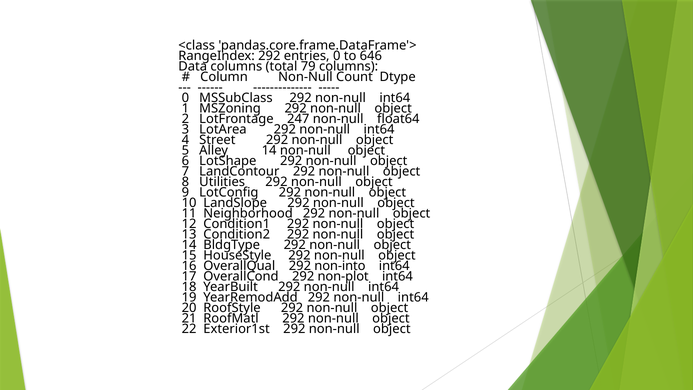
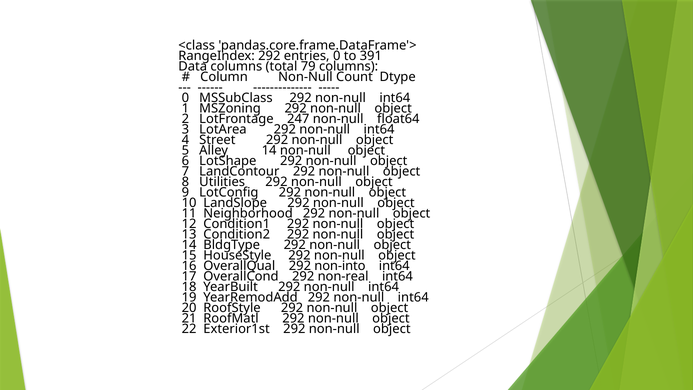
646: 646 -> 391
non-plot: non-plot -> non-real
